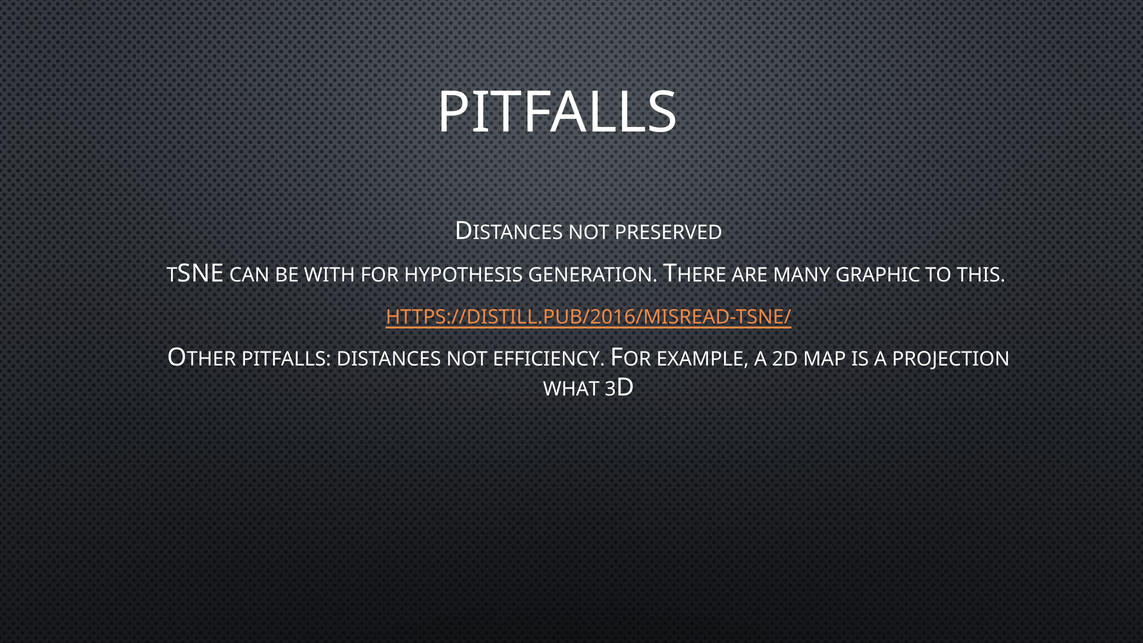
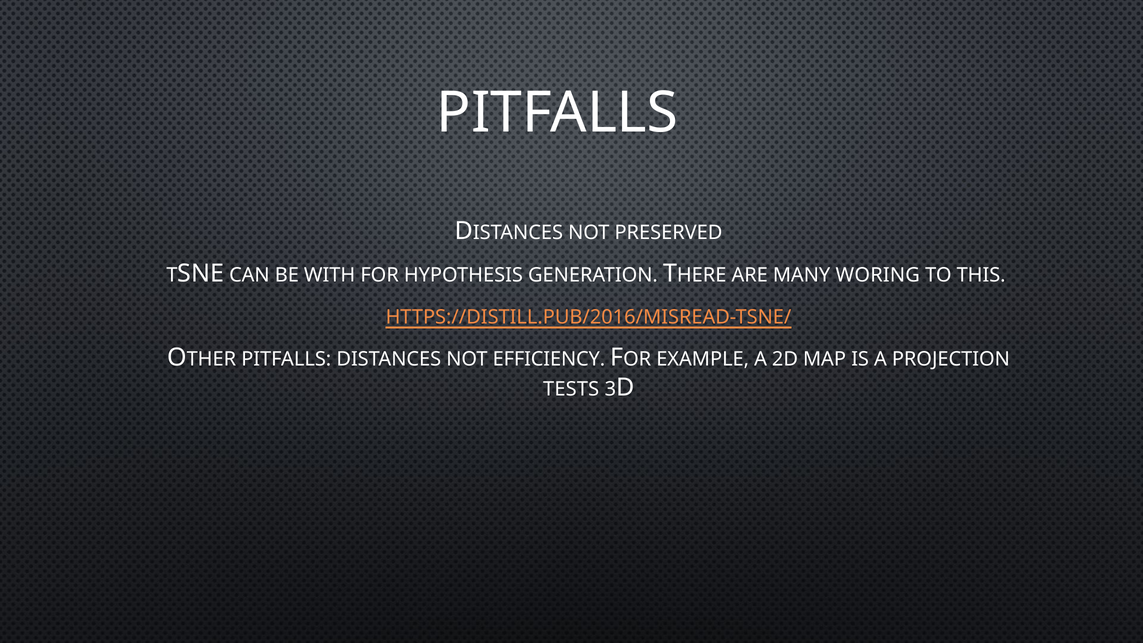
GRAPHIC: GRAPHIC -> WORING
WHAT: WHAT -> TESTS
